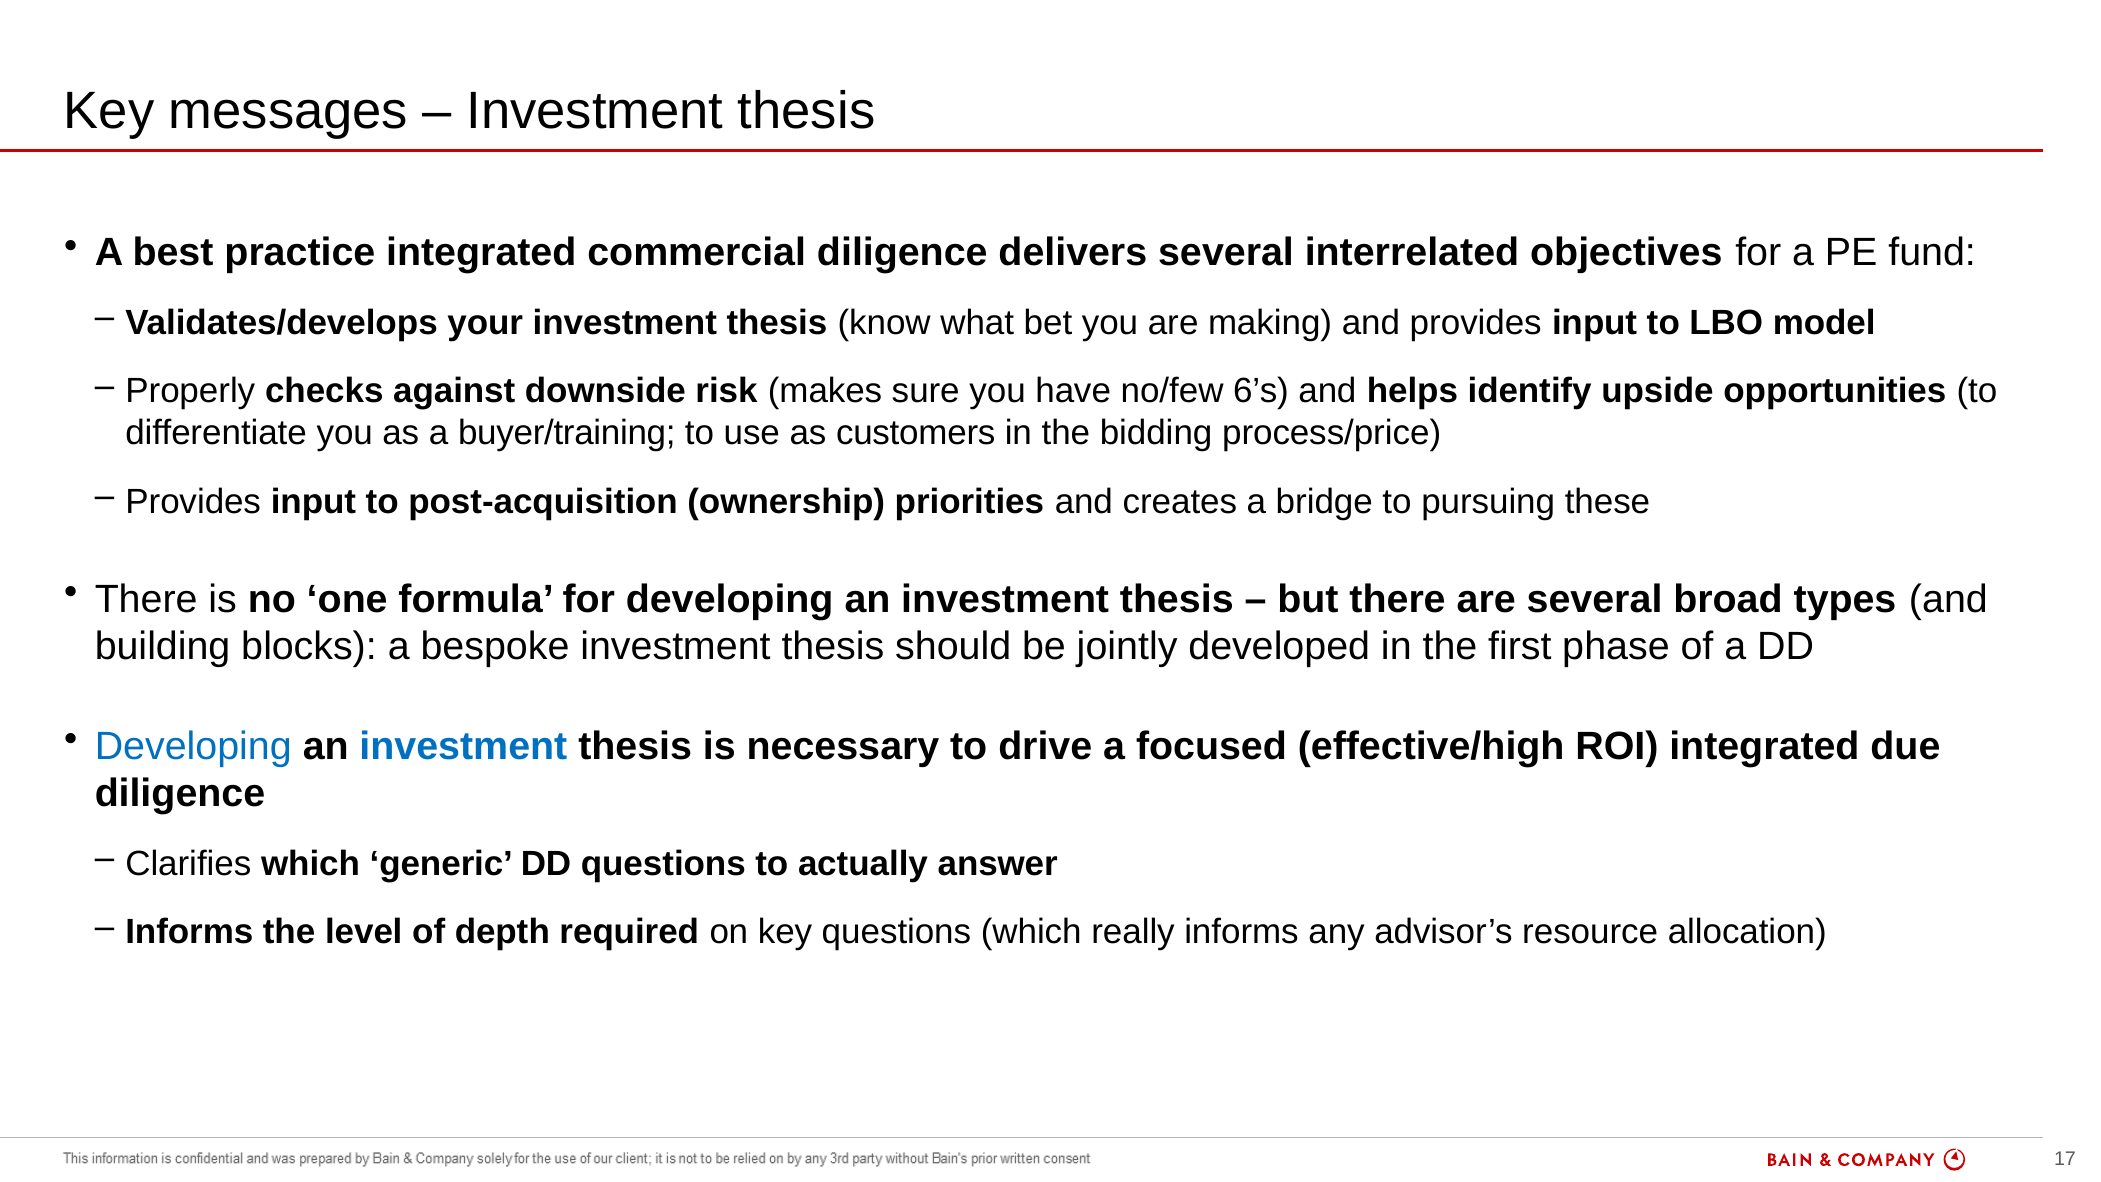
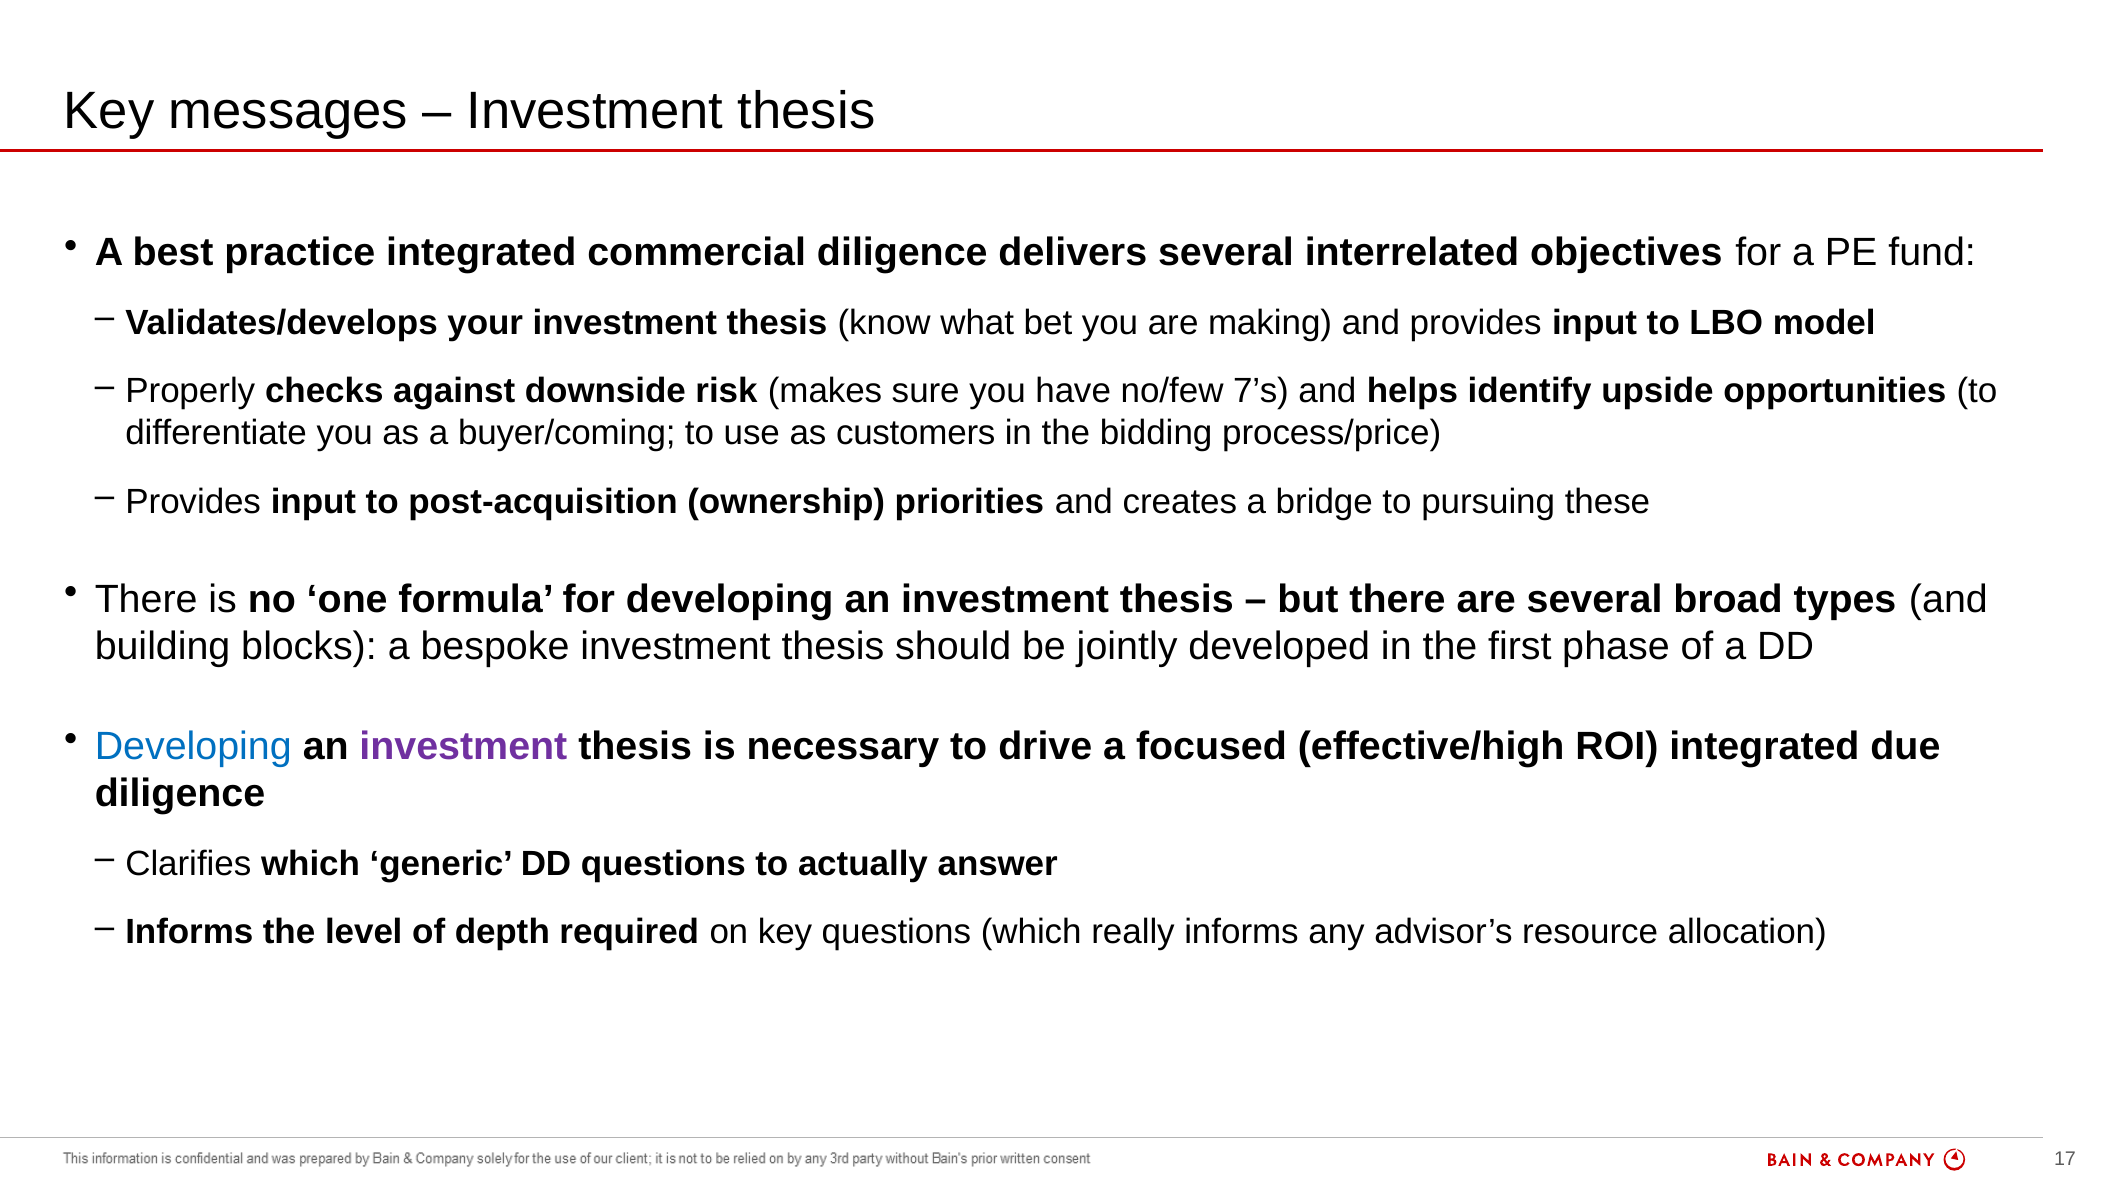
6’s: 6’s -> 7’s
buyer/training: buyer/training -> buyer/coming
investment at (463, 746) colour: blue -> purple
